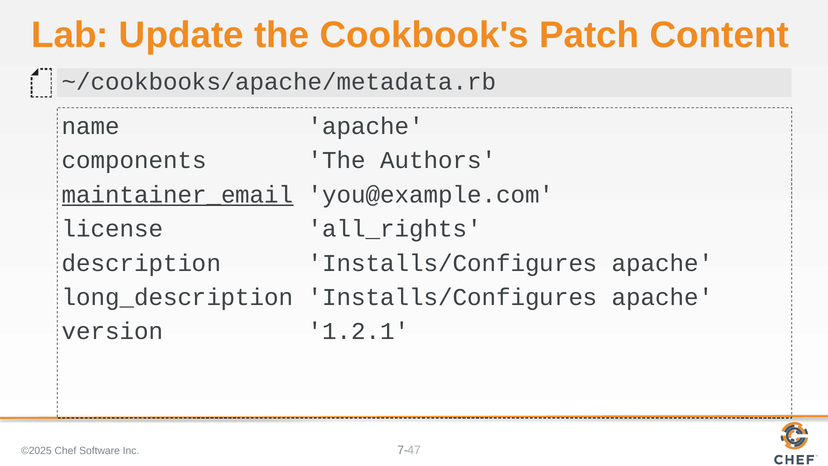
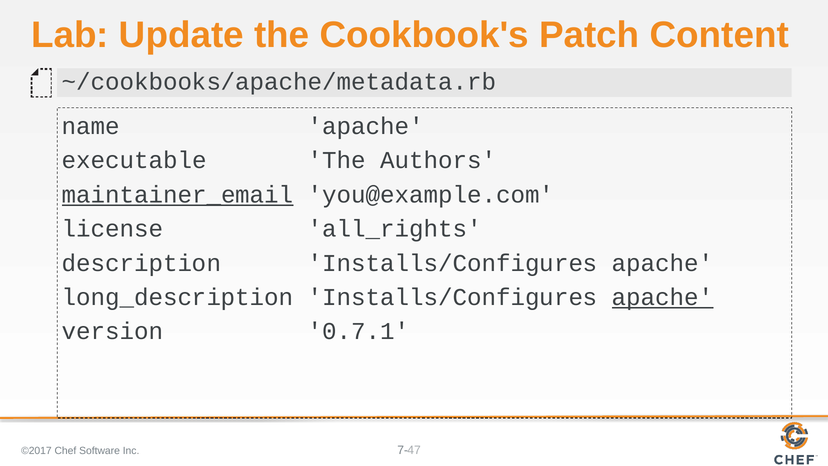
components: components -> executable
apache at (663, 297) underline: none -> present
1.2.1: 1.2.1 -> 0.7.1
©2025: ©2025 -> ©2017
